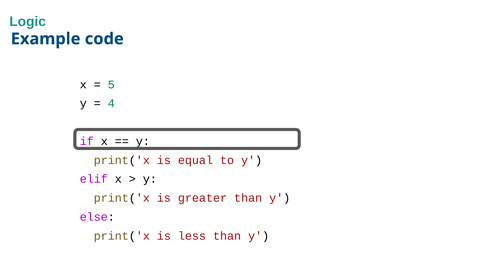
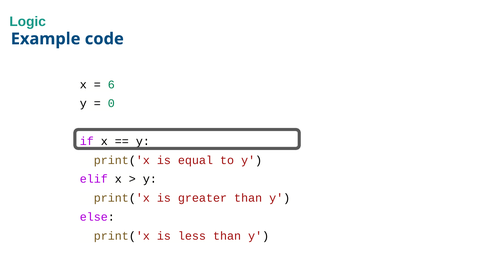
5: 5 -> 6
4: 4 -> 0
